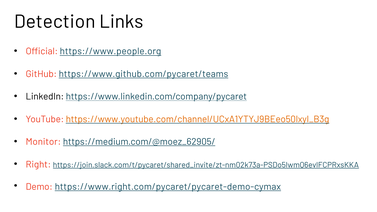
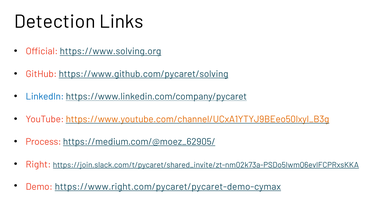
https://www.people.org: https://www.people.org -> https://www.solving.org
https://www.github.com/pycaret/teams: https://www.github.com/pycaret/teams -> https://www.github.com/pycaret/solving
LinkedIn colour: black -> blue
Monitor: Monitor -> Process
